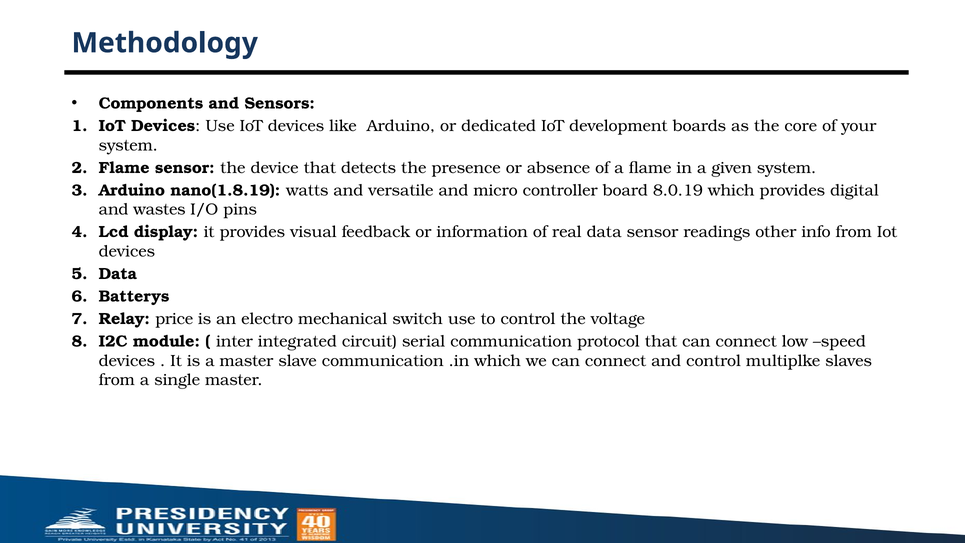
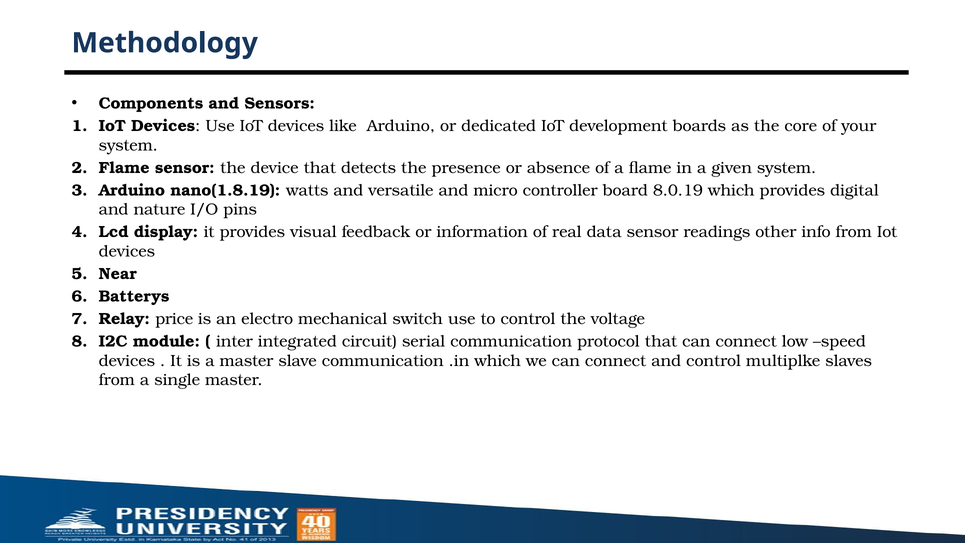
wastes: wastes -> nature
Data at (118, 274): Data -> Near
